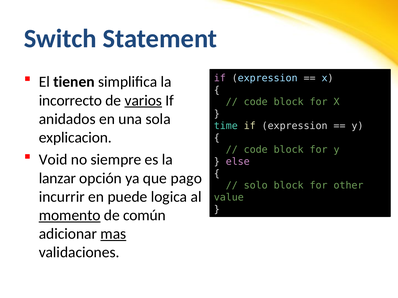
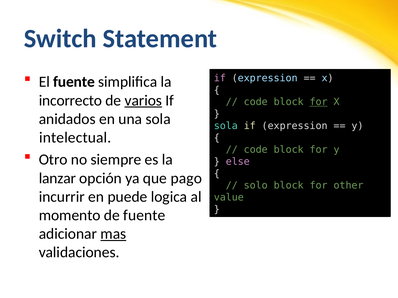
El tienen: tienen -> fuente
for at (319, 102) underline: none -> present
time at (226, 126): time -> sola
explicacion: explicacion -> intelectual
Void: Void -> Otro
momento underline: present -> none
de común: común -> fuente
